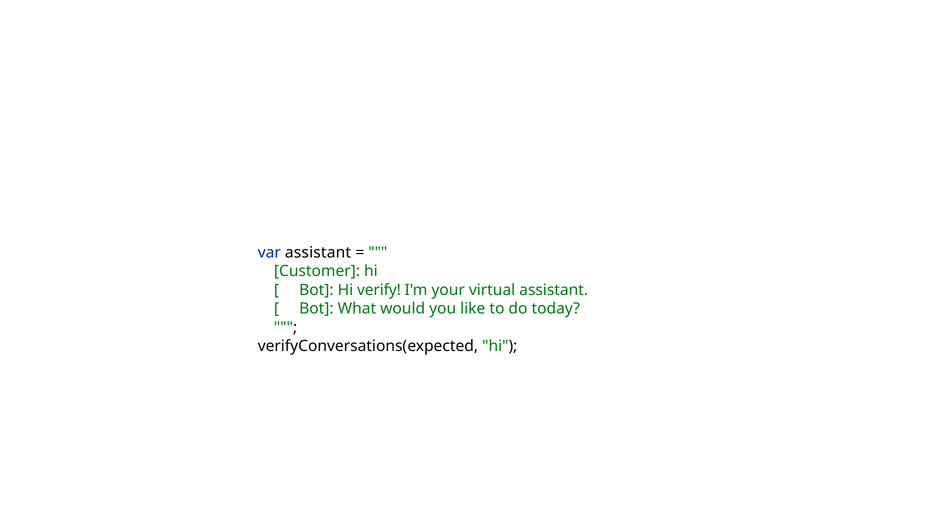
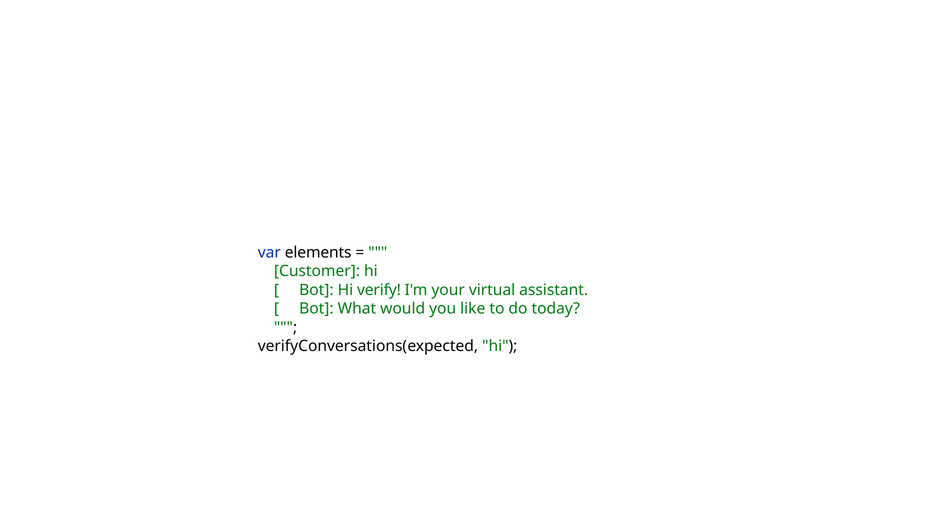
var assistant: assistant -> elements
